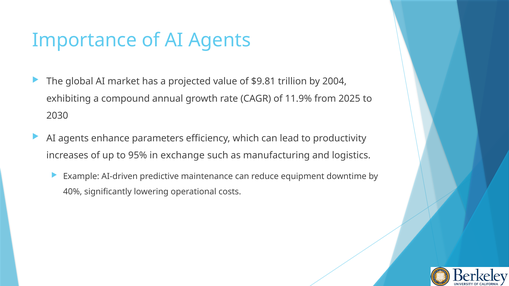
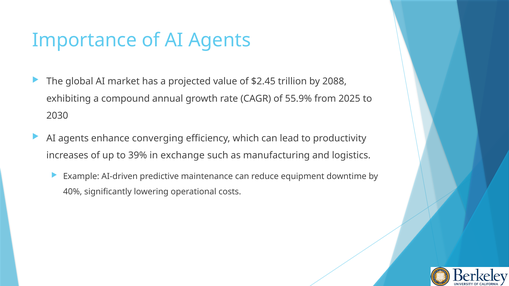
$9.81: $9.81 -> $2.45
2004: 2004 -> 2088
11.9%: 11.9% -> 55.9%
parameters: parameters -> converging
95%: 95% -> 39%
